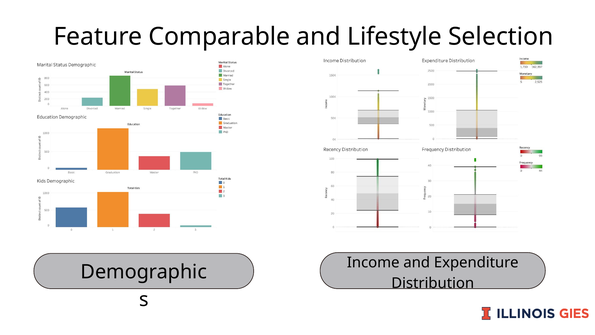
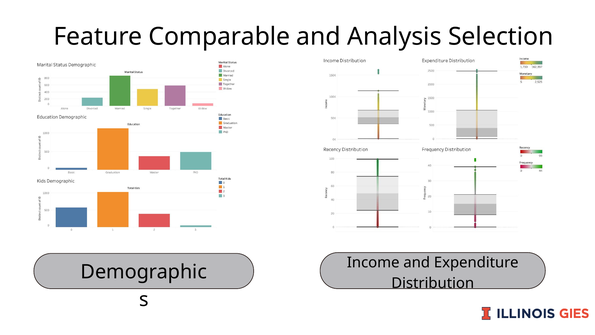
Lifestyle: Lifestyle -> Analysis
